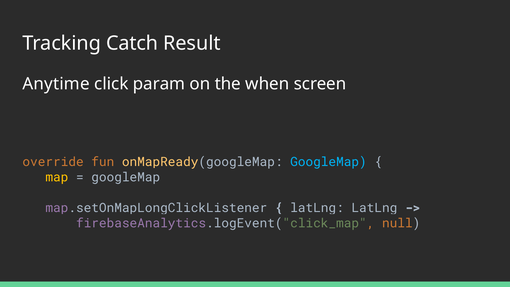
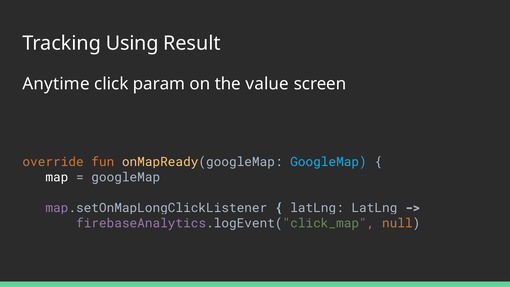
Catch: Catch -> Using
when: when -> value
map colour: yellow -> white
